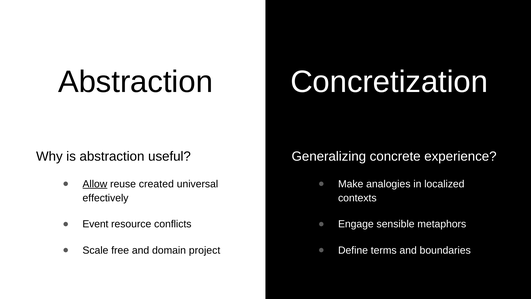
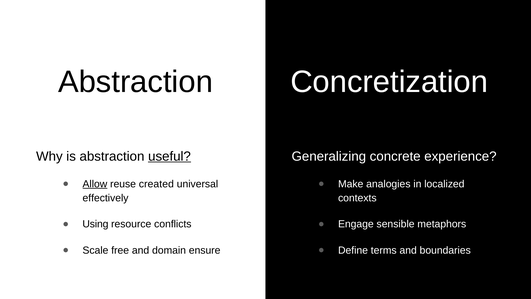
useful underline: none -> present
Event: Event -> Using
project: project -> ensure
